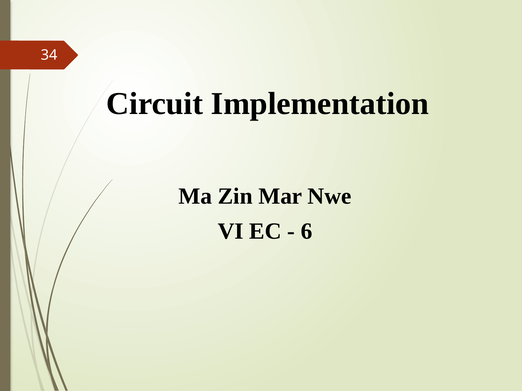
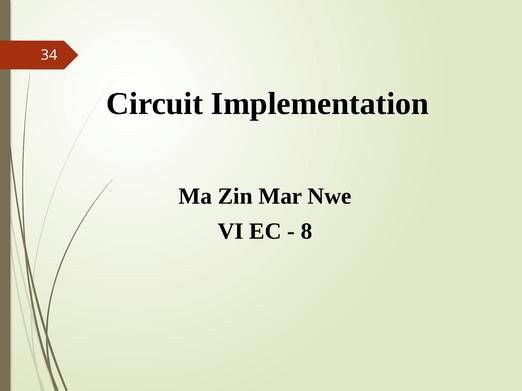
6: 6 -> 8
